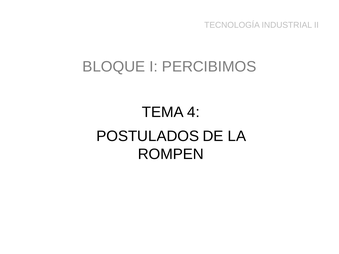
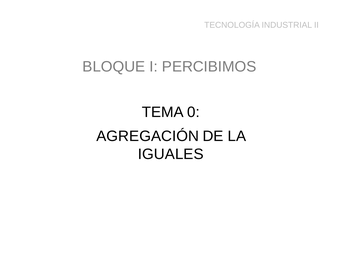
4: 4 -> 0
POSTULADOS: POSTULADOS -> AGREGACIÓN
ROMPEN: ROMPEN -> IGUALES
